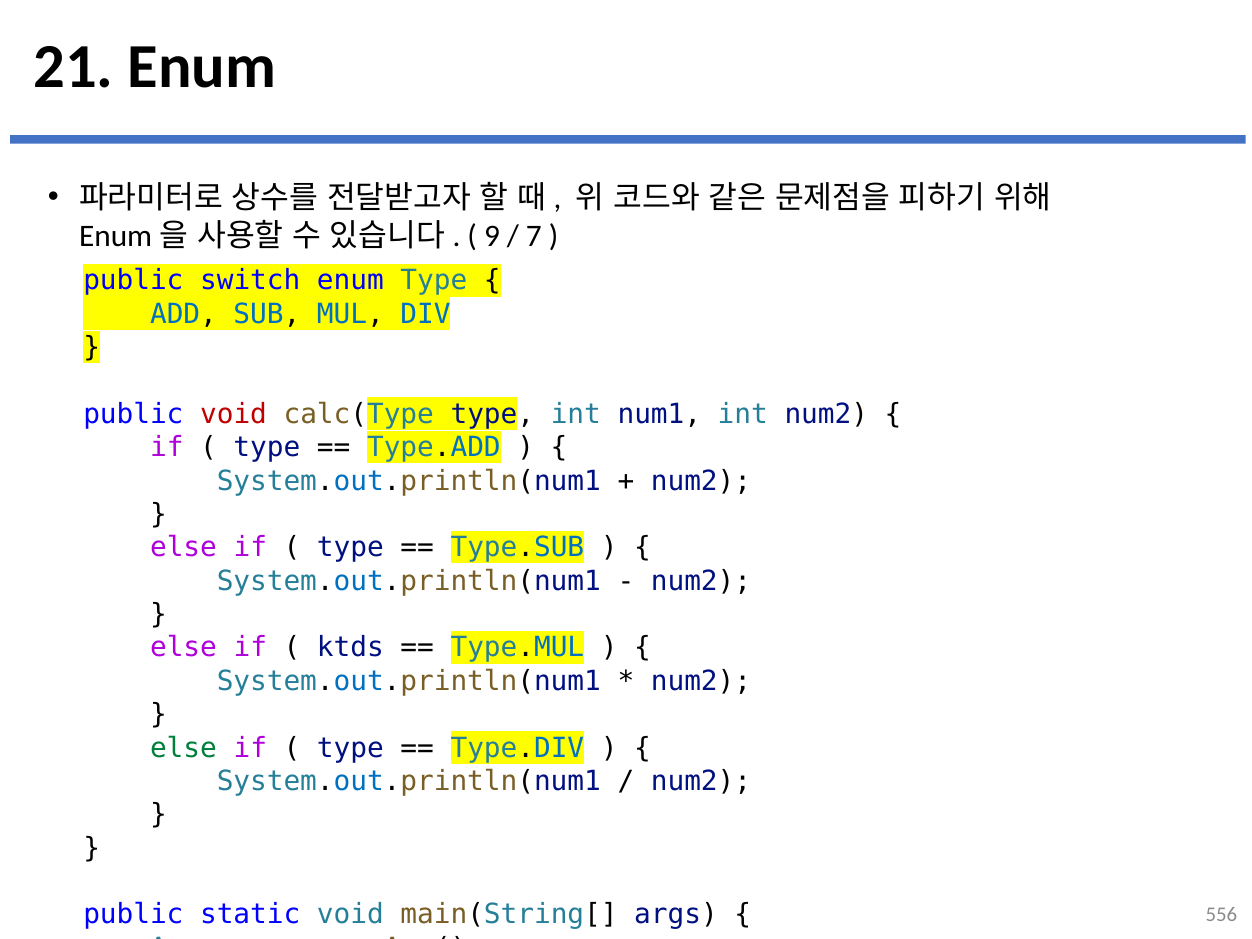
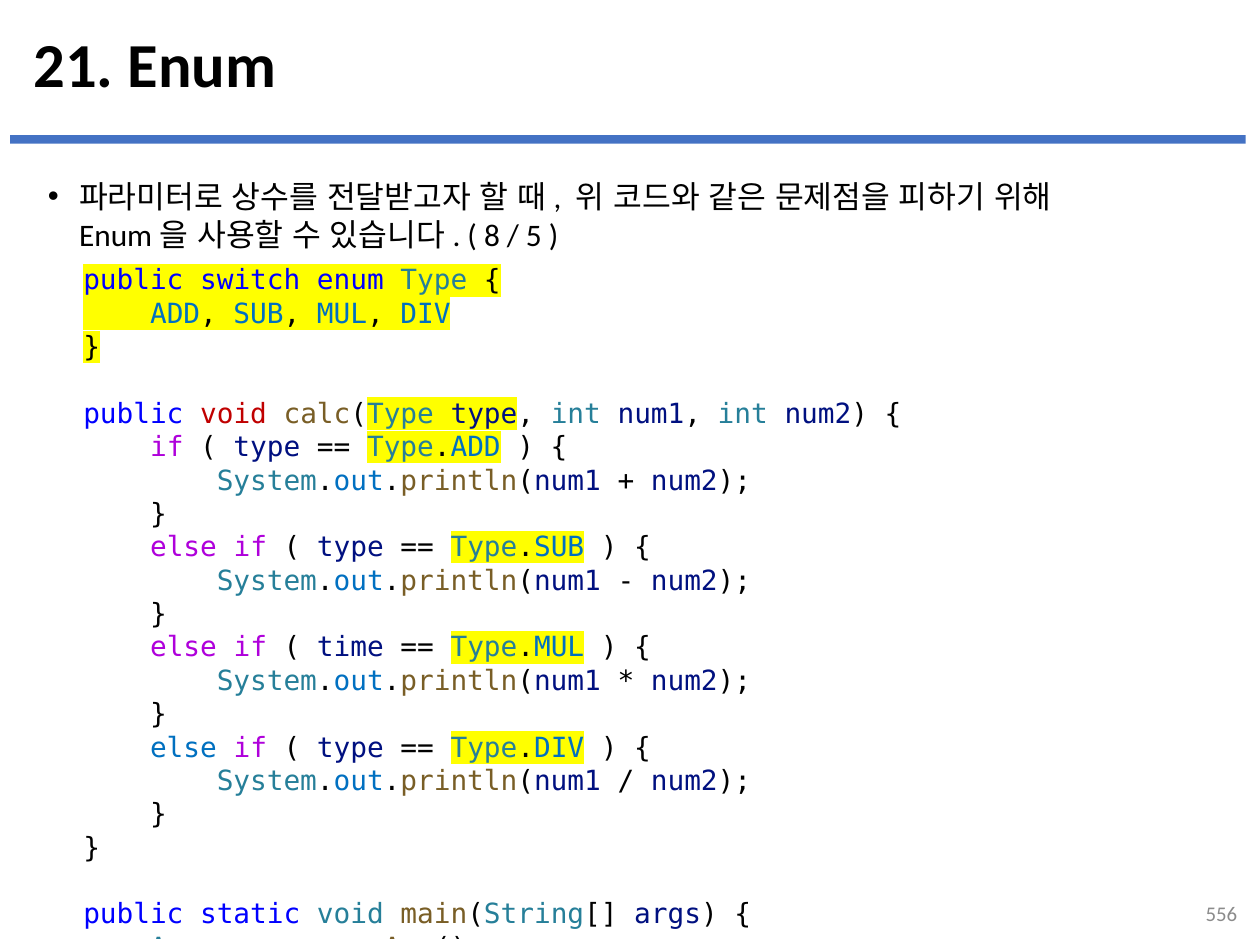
9: 9 -> 8
7: 7 -> 5
ktds: ktds -> time
else at (183, 748) colour: green -> blue
